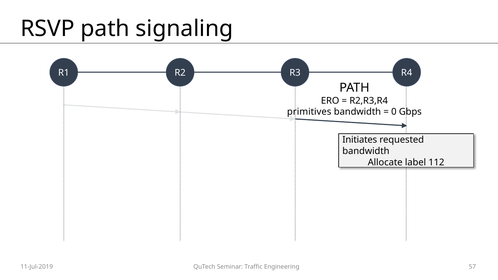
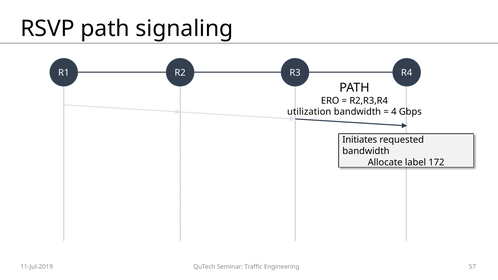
primitives: primitives -> utilization
0: 0 -> 4
112: 112 -> 172
